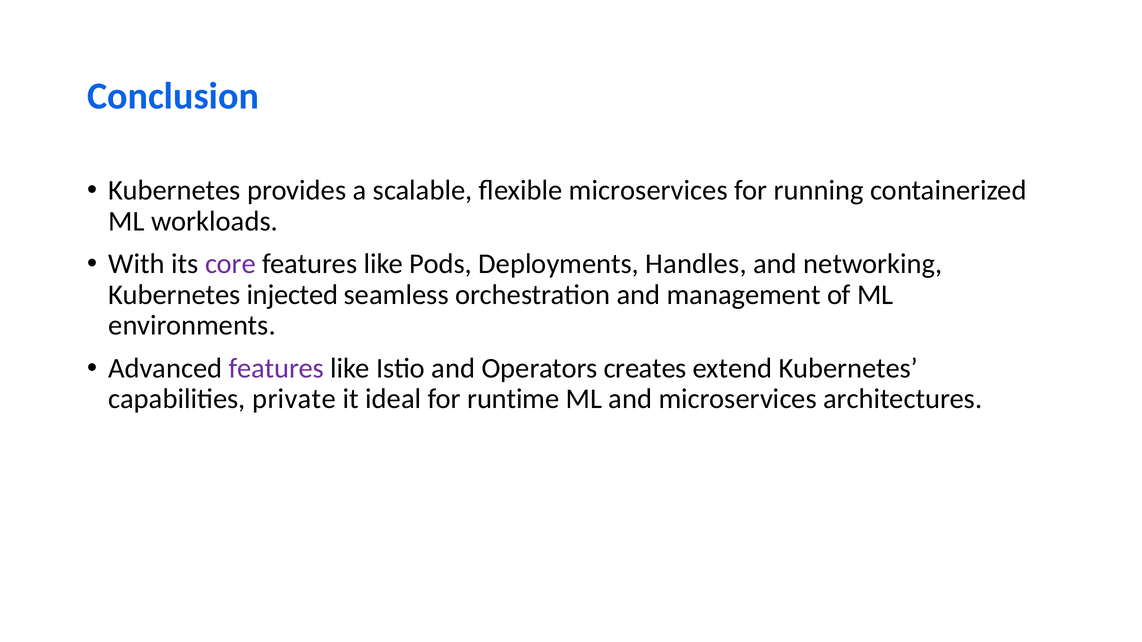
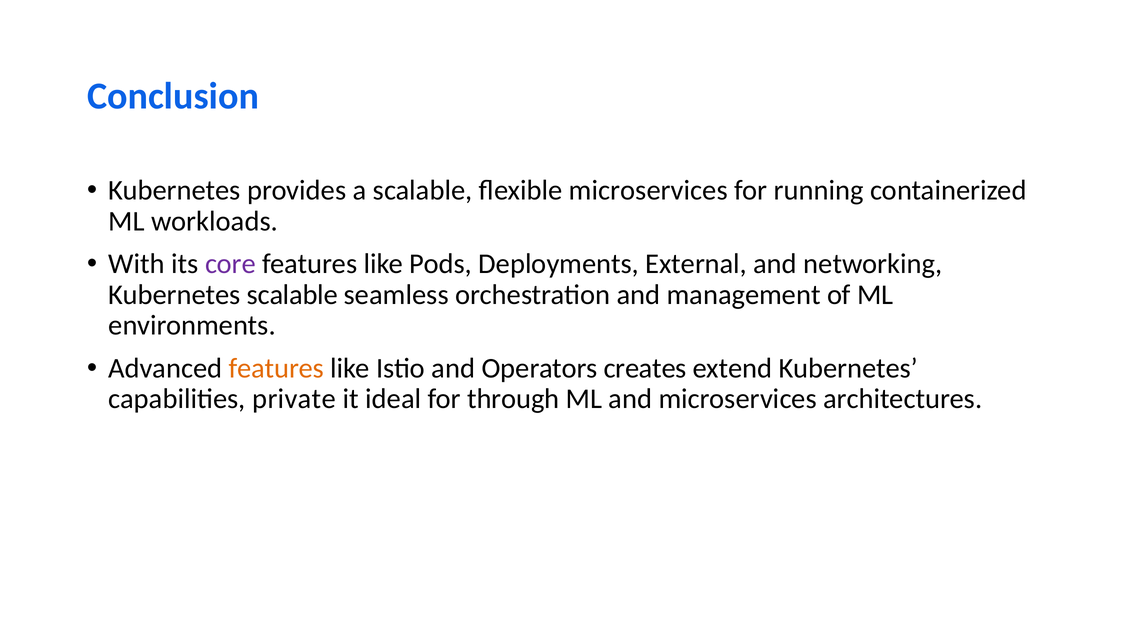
Handles: Handles -> External
Kubernetes injected: injected -> scalable
features at (276, 368) colour: purple -> orange
runtime: runtime -> through
